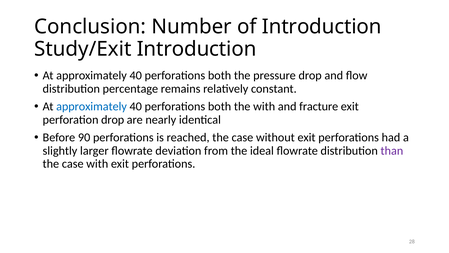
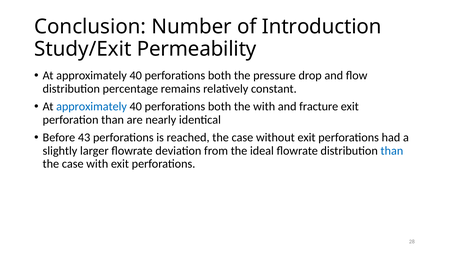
Study/Exit Introduction: Introduction -> Permeability
perforation drop: drop -> than
90: 90 -> 43
than at (392, 150) colour: purple -> blue
